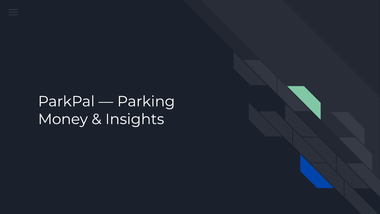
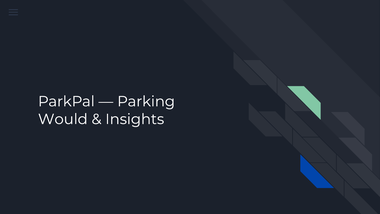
Money: Money -> Would
